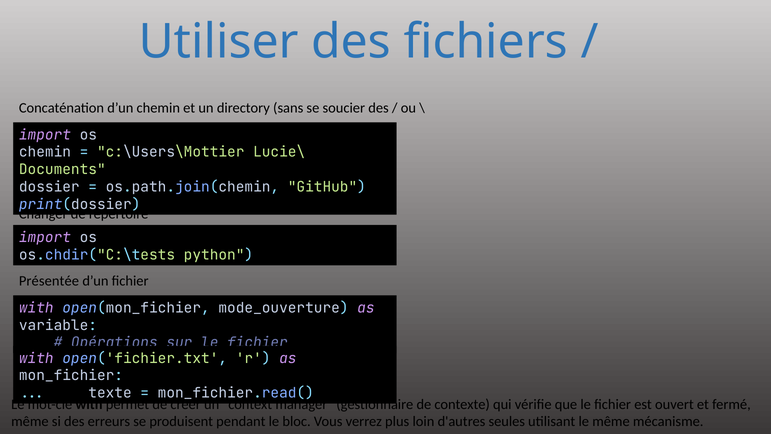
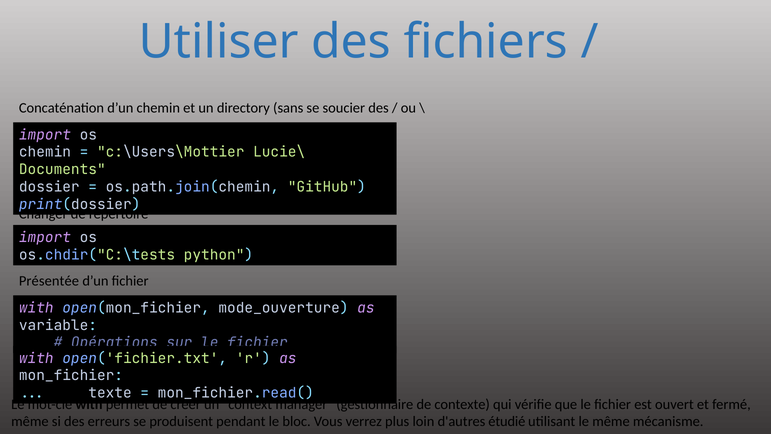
seules: seules -> étudié
